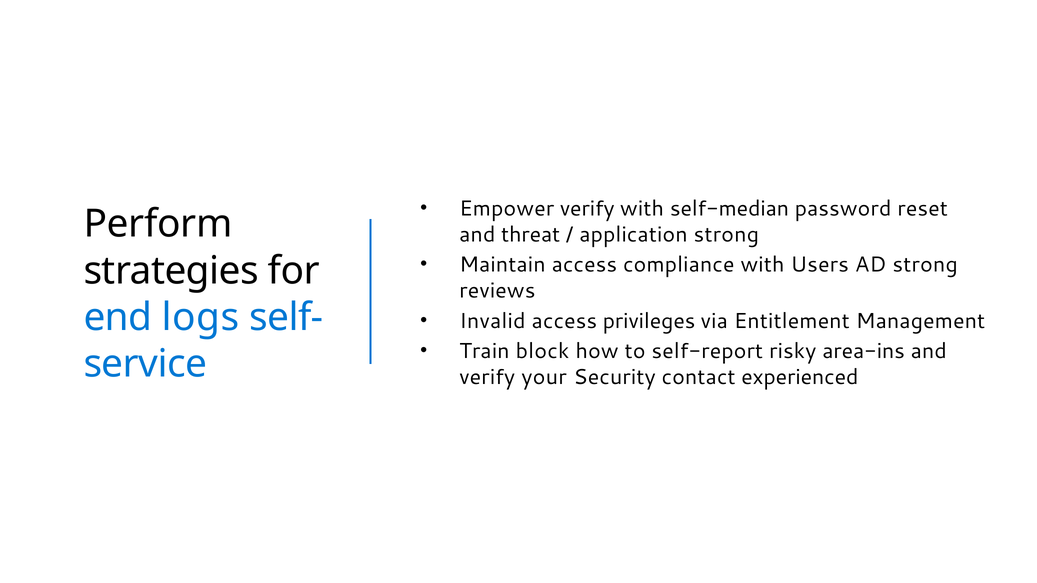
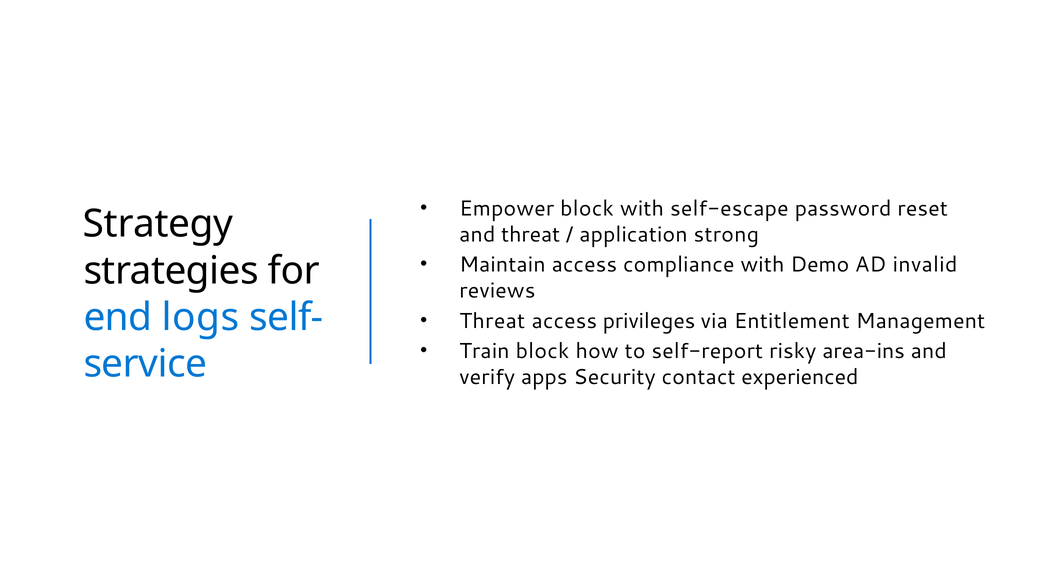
Empower verify: verify -> block
self-median: self-median -> self-escape
Perform: Perform -> Strategy
Users: Users -> Demo
AD strong: strong -> invalid
Invalid at (492, 321): Invalid -> Threat
your: your -> apps
